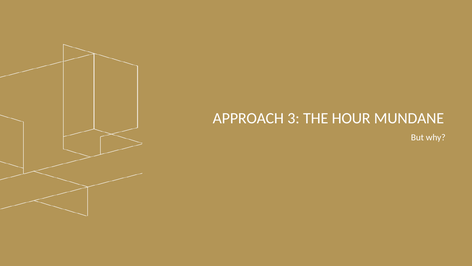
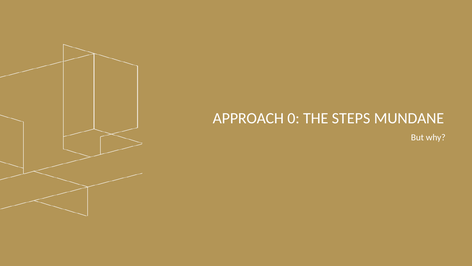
3: 3 -> 0
HOUR: HOUR -> STEPS
